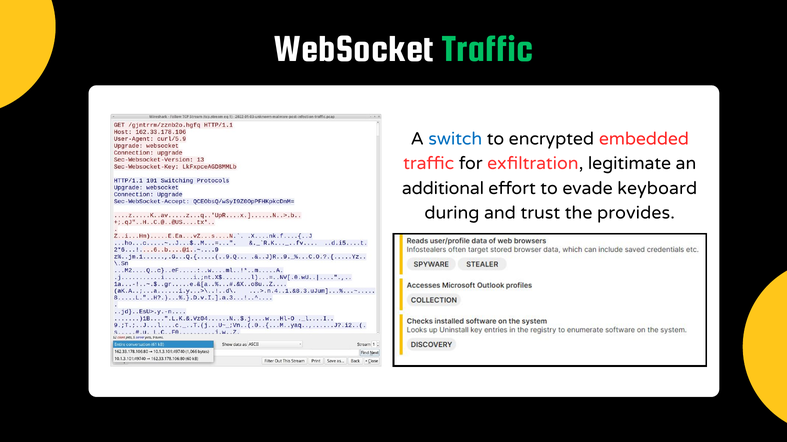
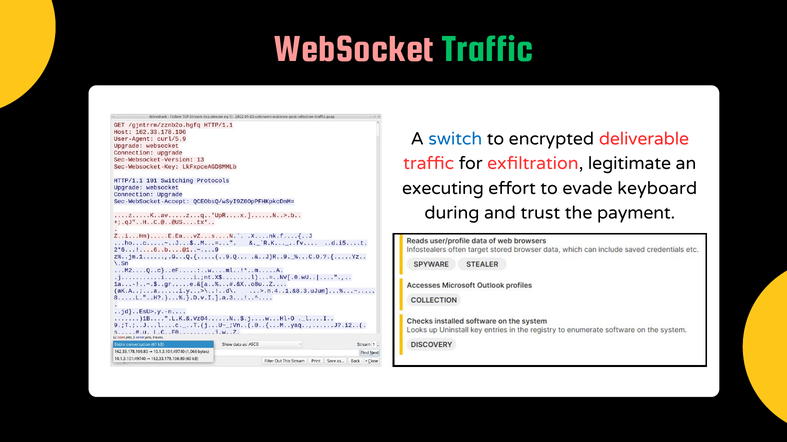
WebSocket colour: white -> pink
embedded: embedded -> deliverable
additional: additional -> executing
provides: provides -> payment
